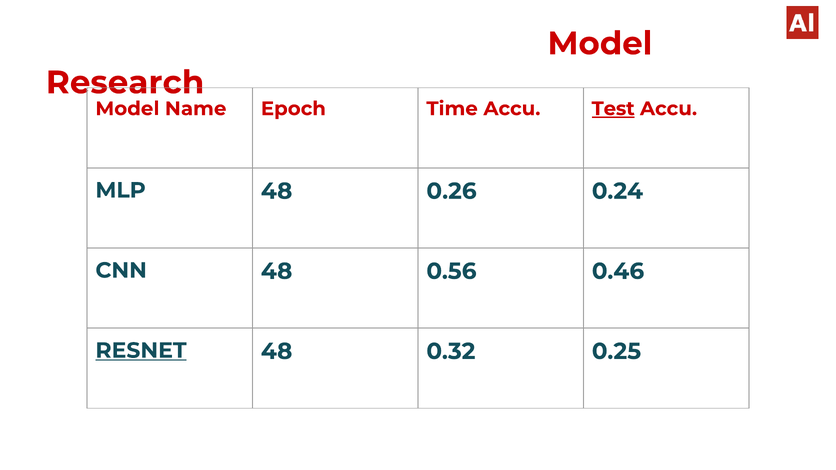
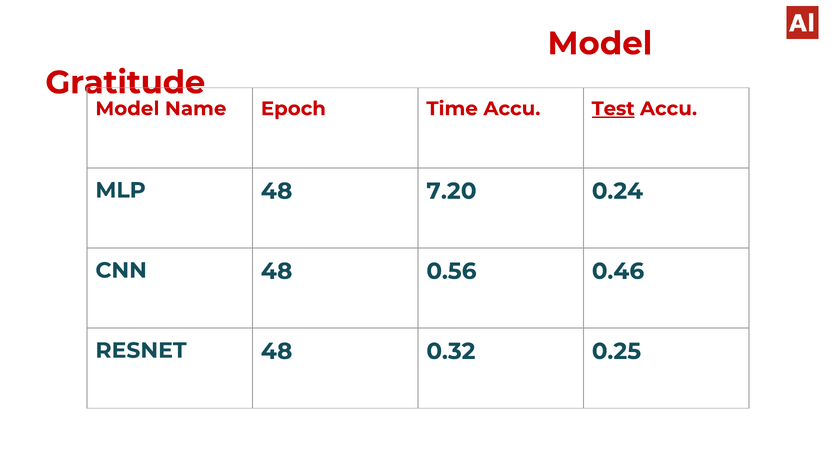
Research: Research -> Gratitude
0.26: 0.26 -> 7.20
RESNET underline: present -> none
